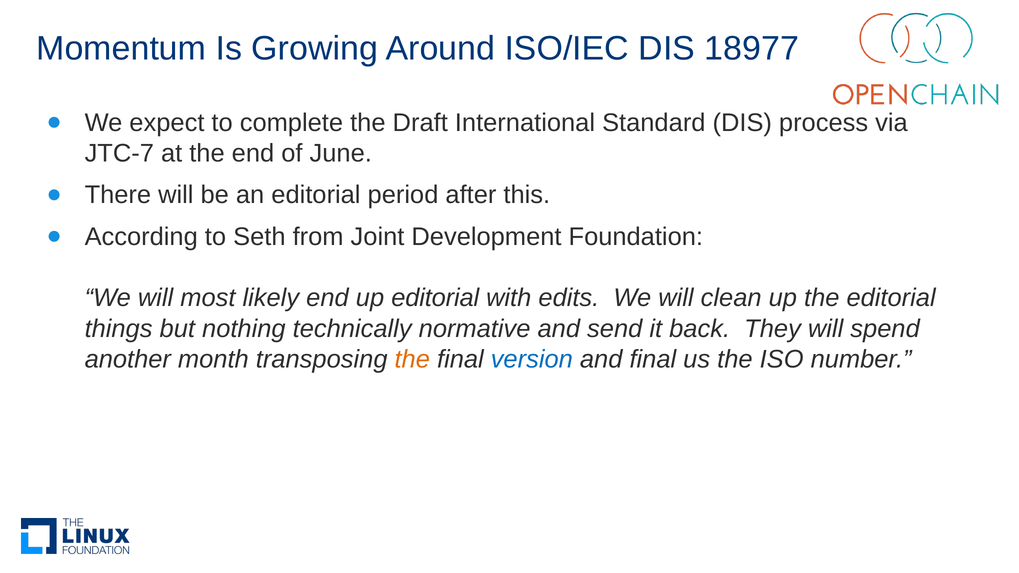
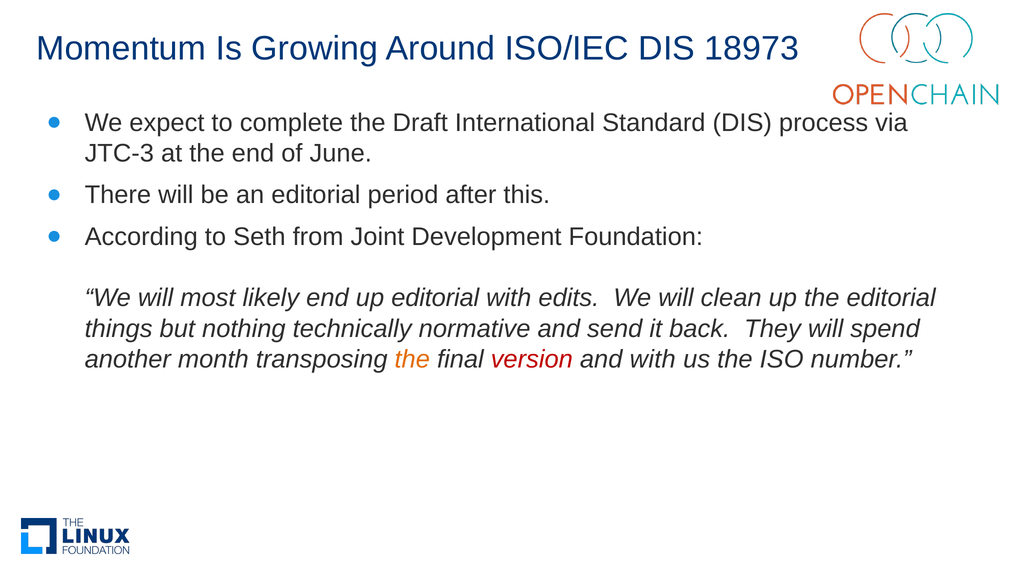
18977: 18977 -> 18973
JTC-7: JTC-7 -> JTC-3
version colour: blue -> red
and final: final -> with
